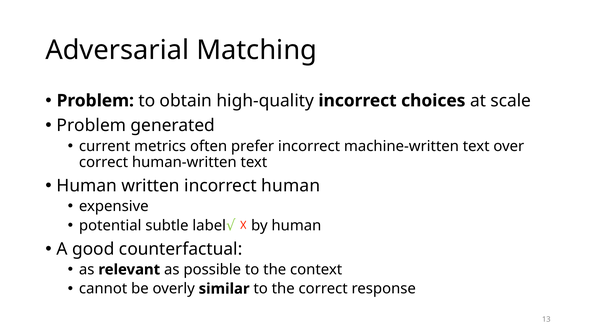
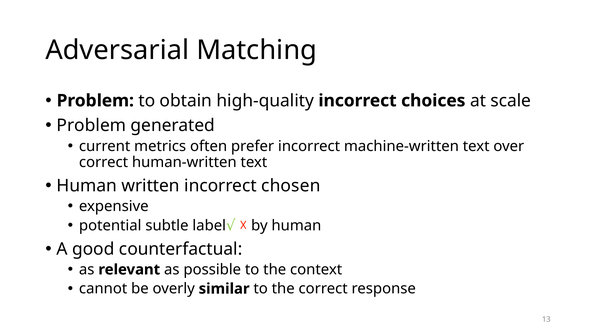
incorrect human: human -> chosen
